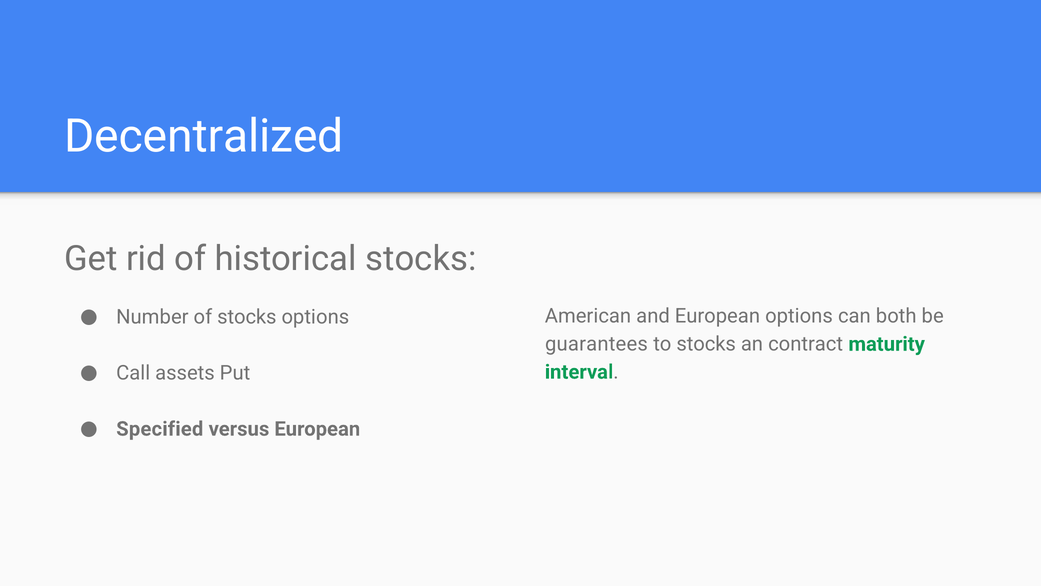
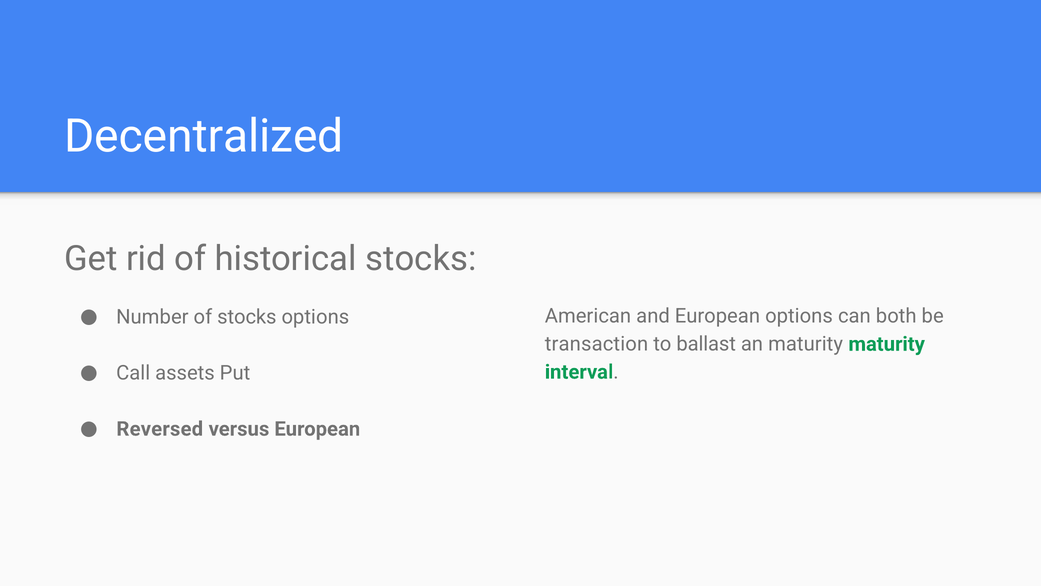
guarantees: guarantees -> transaction
to stocks: stocks -> ballast
an contract: contract -> maturity
Specified: Specified -> Reversed
